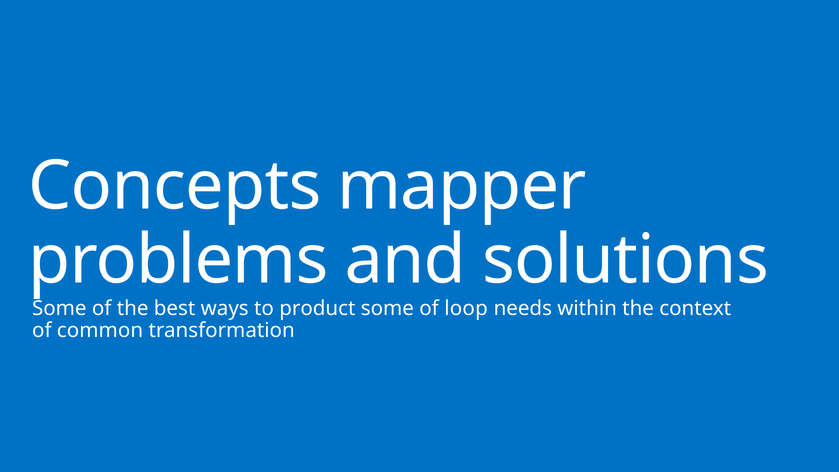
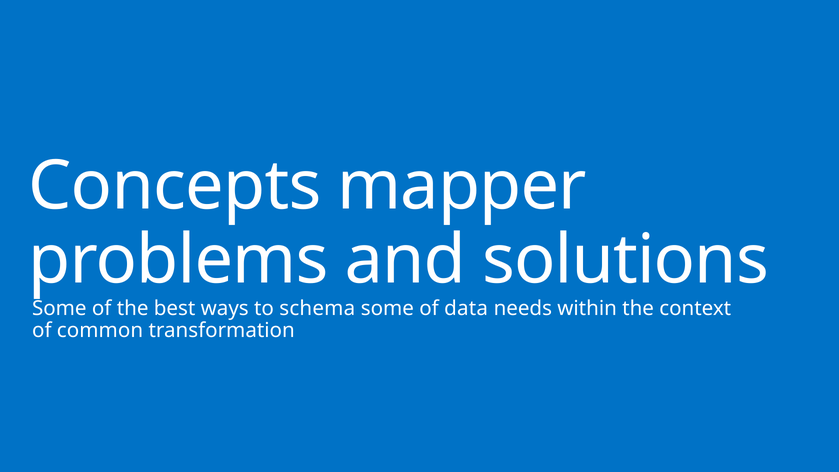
product: product -> schema
loop: loop -> data
